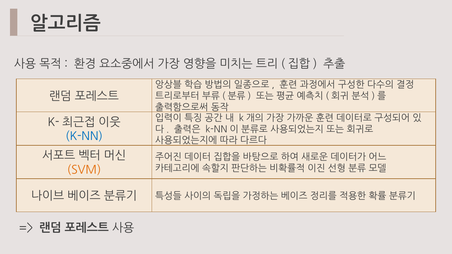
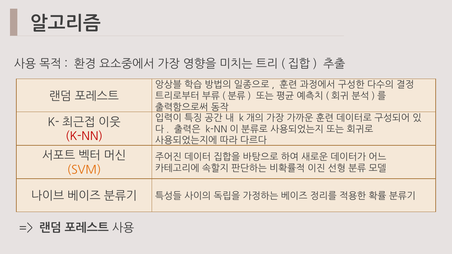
K-NN colour: blue -> red
